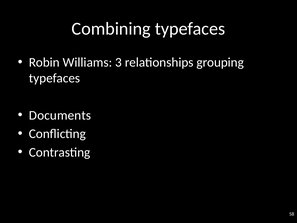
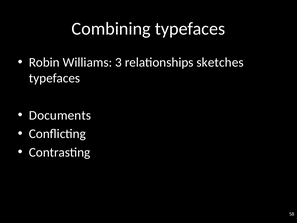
grouping: grouping -> sketches
